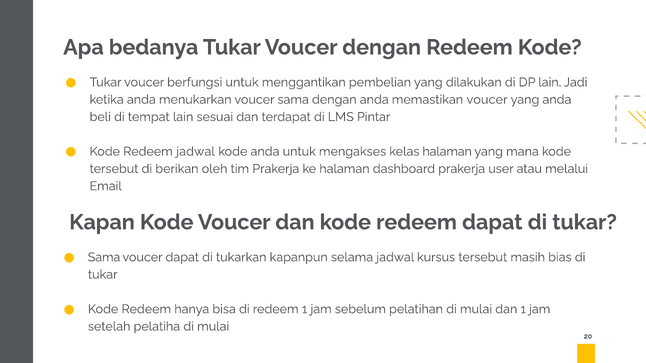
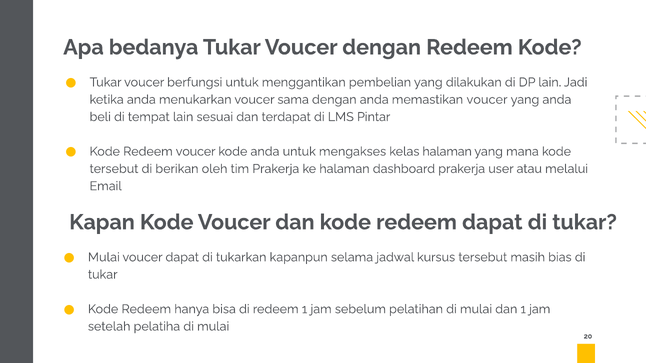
Redeem jadwal: jadwal -> voucer
Sama at (104, 257): Sama -> Mulai
